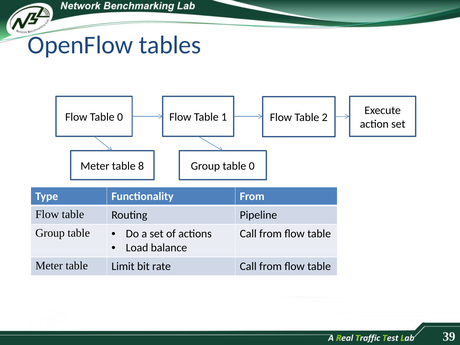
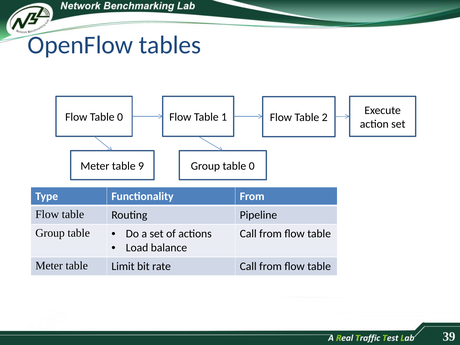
8: 8 -> 9
